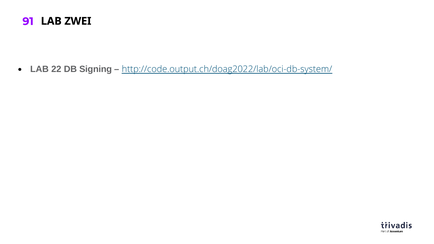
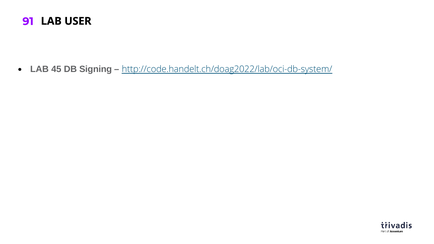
ZWEI: ZWEI -> USER
22: 22 -> 45
http://code.output.ch/doag2022/lab/oci-db-system/: http://code.output.ch/doag2022/lab/oci-db-system/ -> http://code.handelt.ch/doag2022/lab/oci-db-system/
